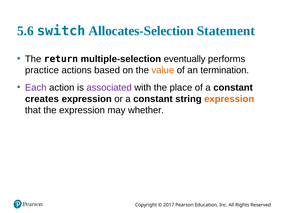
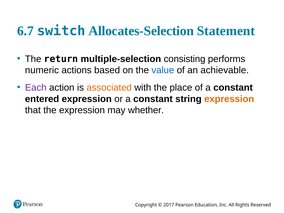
5.6: 5.6 -> 6.7
eventually: eventually -> consisting
practice: practice -> numeric
value colour: orange -> blue
termination: termination -> achievable
associated colour: purple -> orange
creates: creates -> entered
